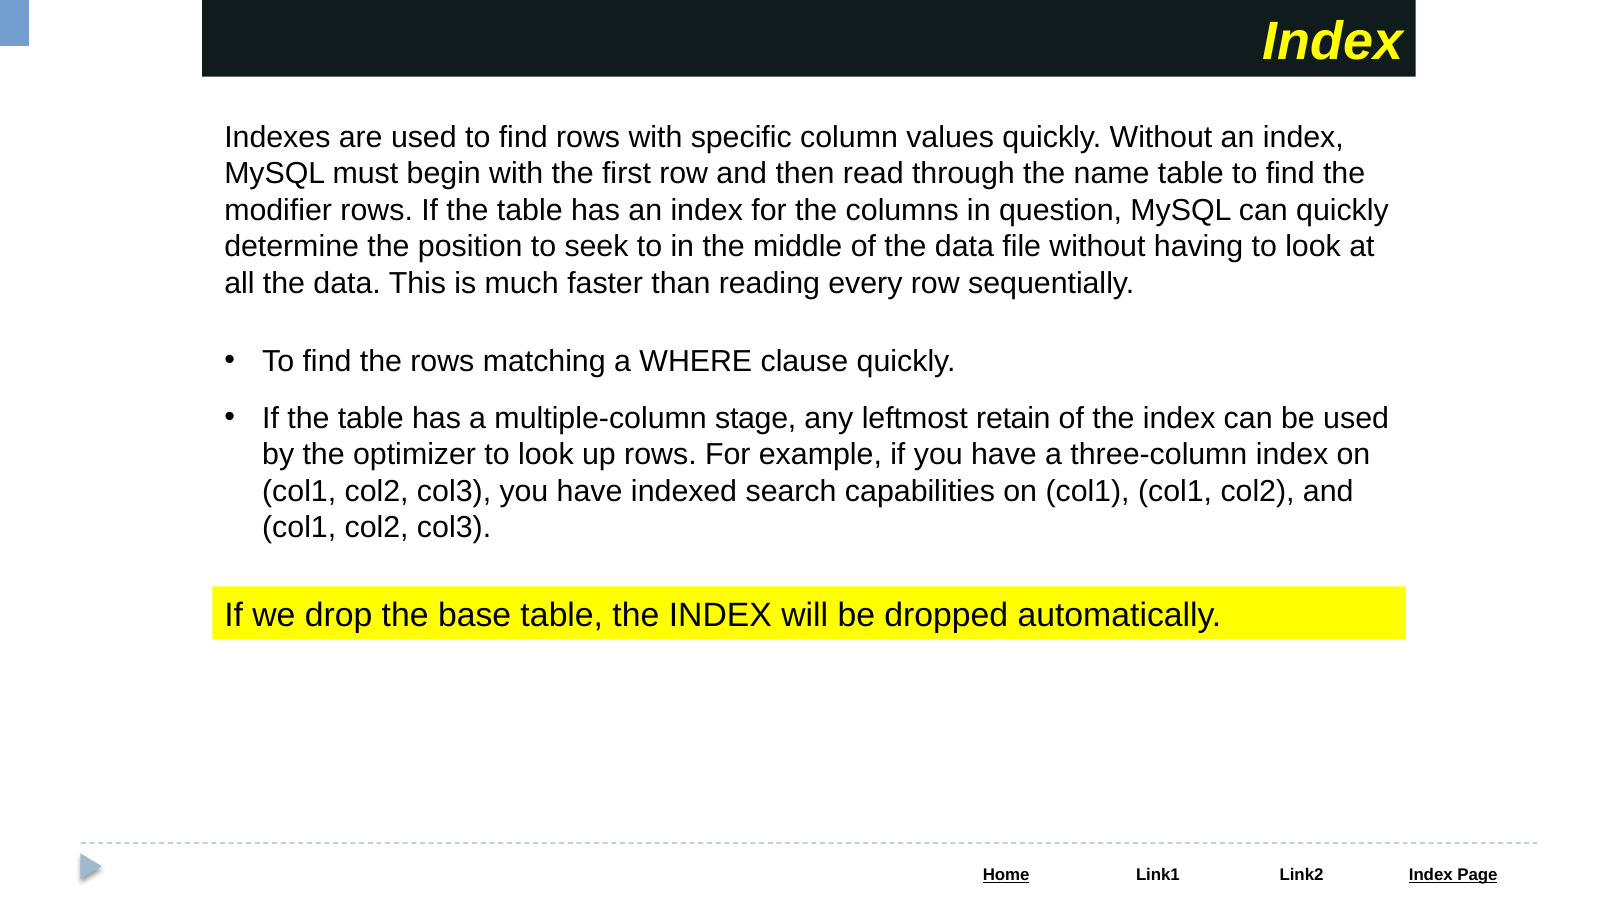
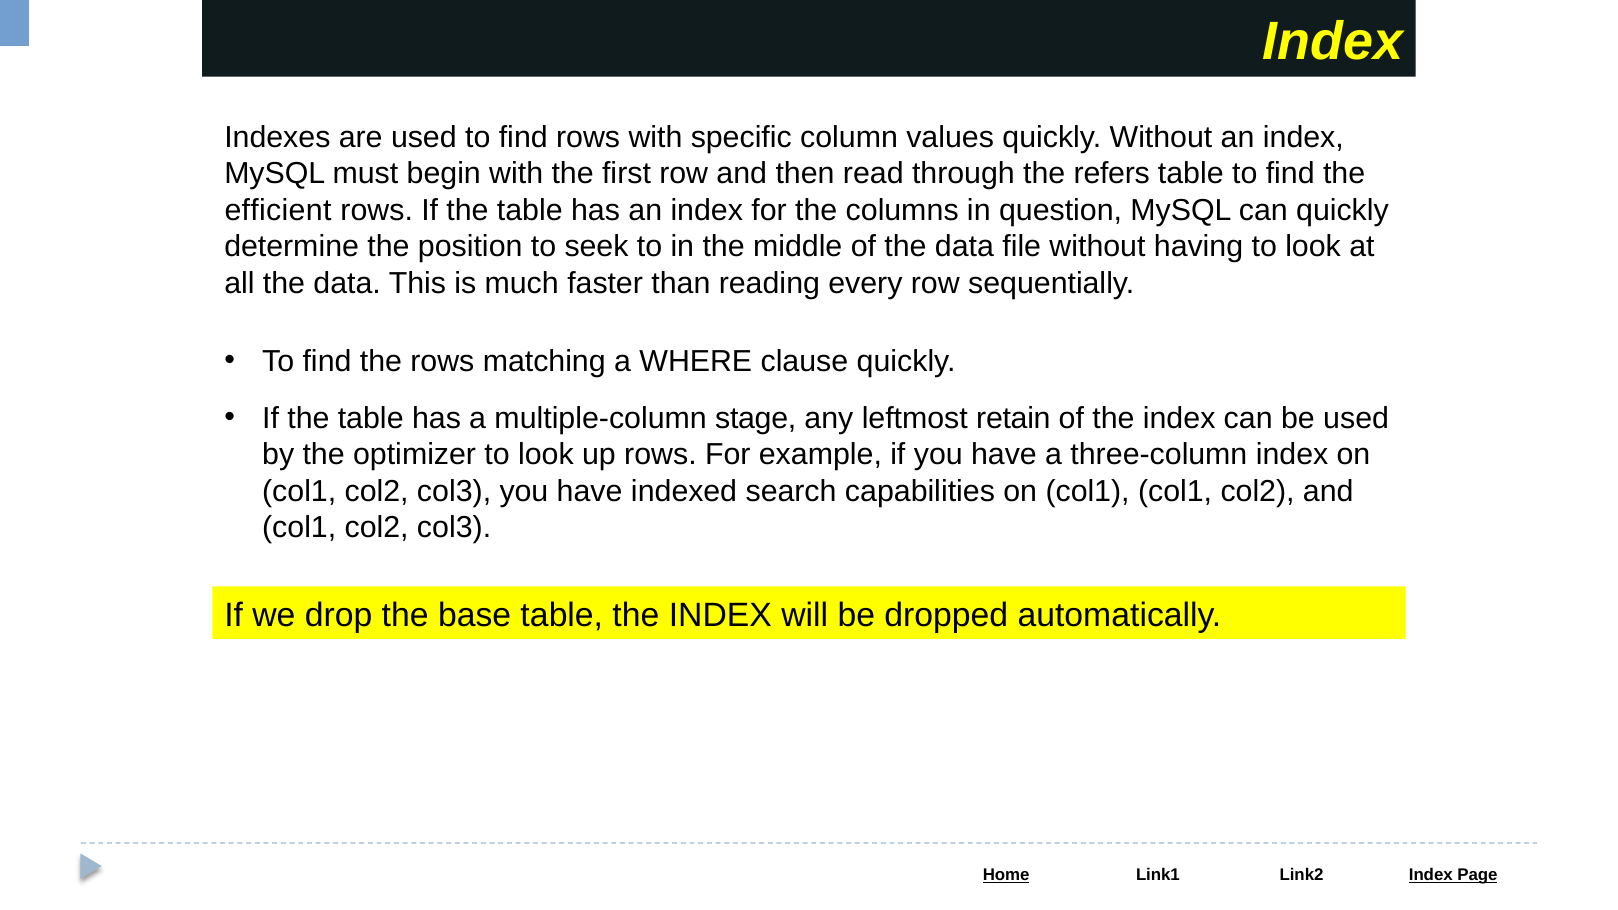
name: name -> refers
modifier: modifier -> efficient
